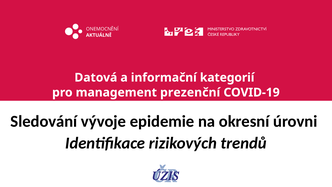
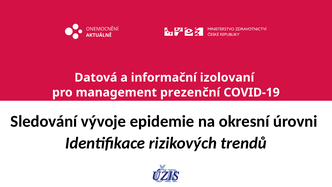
kategorií: kategorií -> izolovaní
